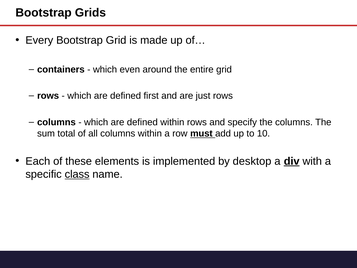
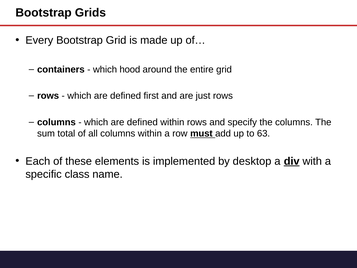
even: even -> hood
10: 10 -> 63
class underline: present -> none
